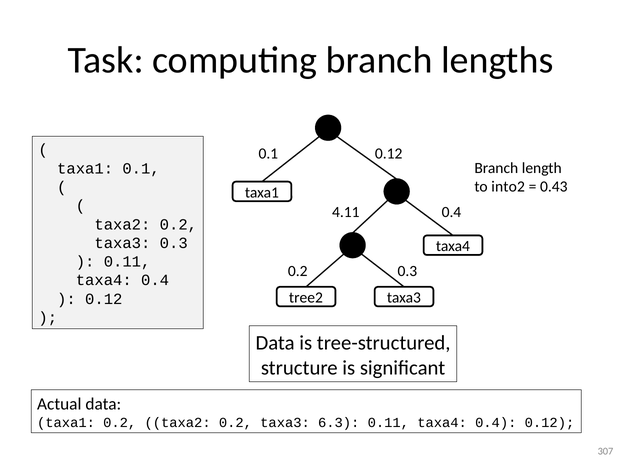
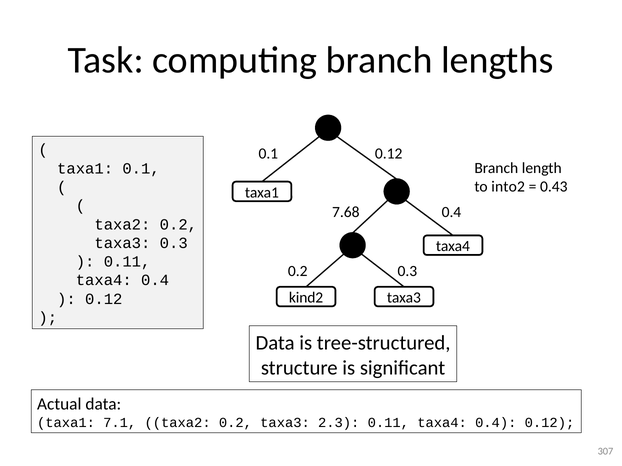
4.11: 4.11 -> 7.68
tree2: tree2 -> kind2
taxa1 0.2: 0.2 -> 7.1
6.3: 6.3 -> 2.3
